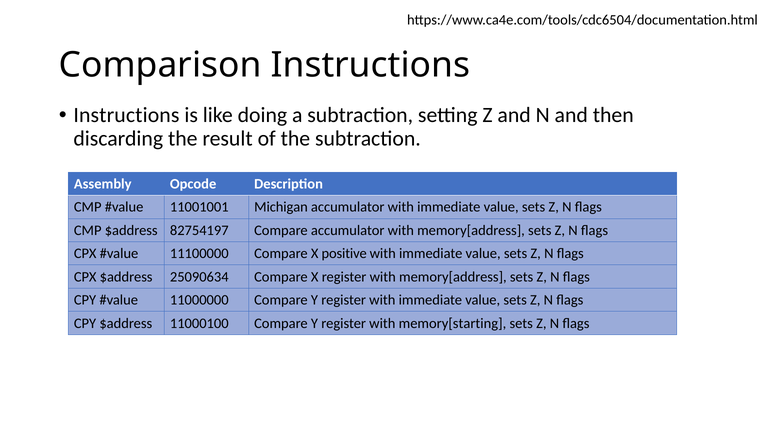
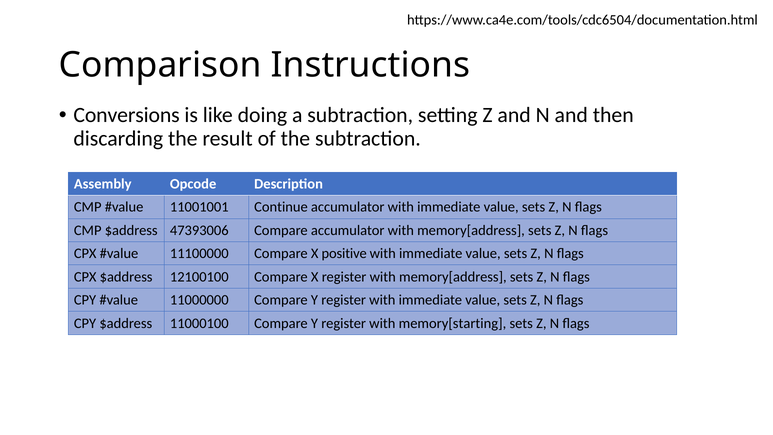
Instructions at (126, 115): Instructions -> Conversions
Michigan: Michigan -> Continue
82754197: 82754197 -> 47393006
25090634: 25090634 -> 12100100
